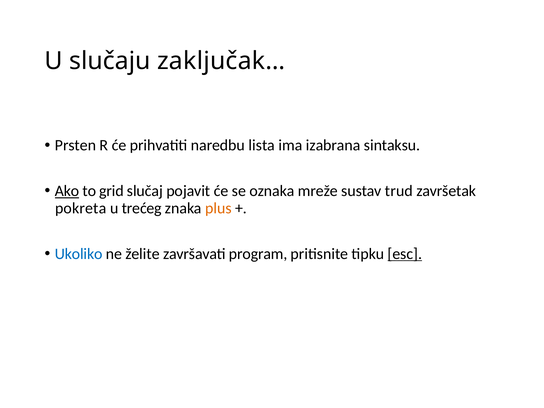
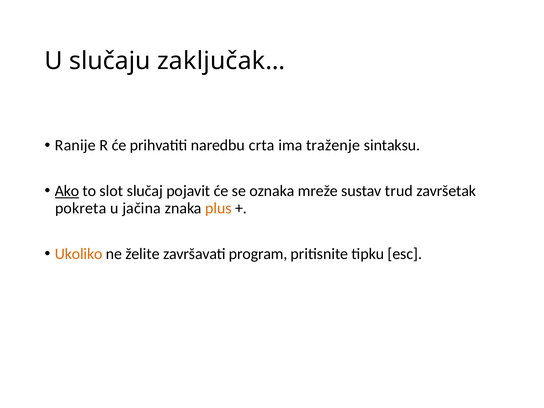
Prsten: Prsten -> Ranije
lista: lista -> crta
izabrana: izabrana -> traženje
grid: grid -> slot
trećeg: trećeg -> jačina
Ukoliko colour: blue -> orange
esc underline: present -> none
